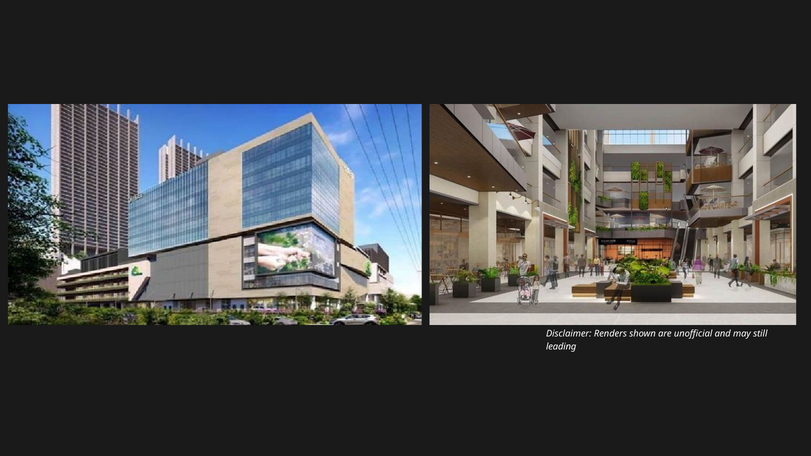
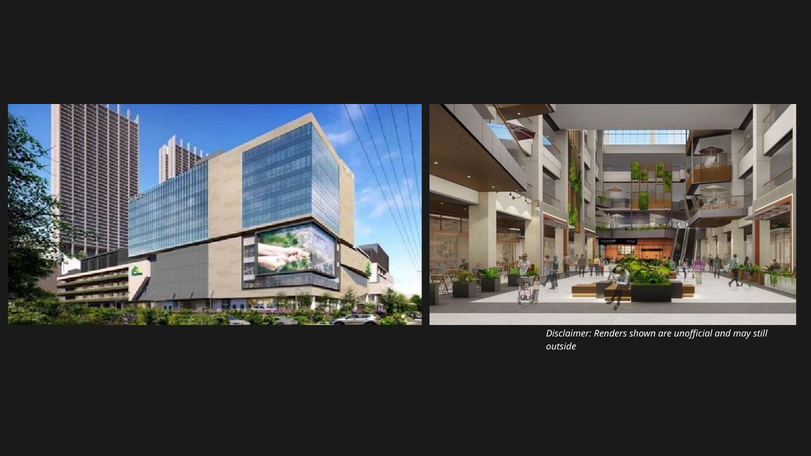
leading: leading -> outside
